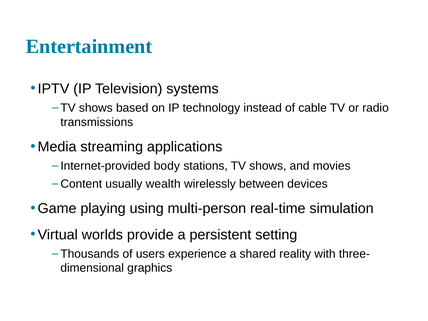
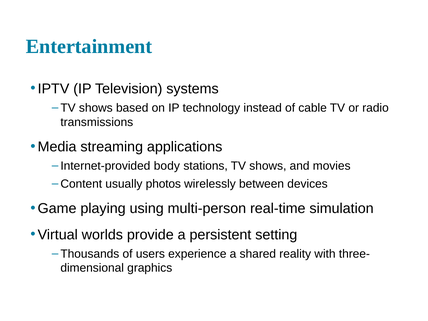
wealth: wealth -> photos
